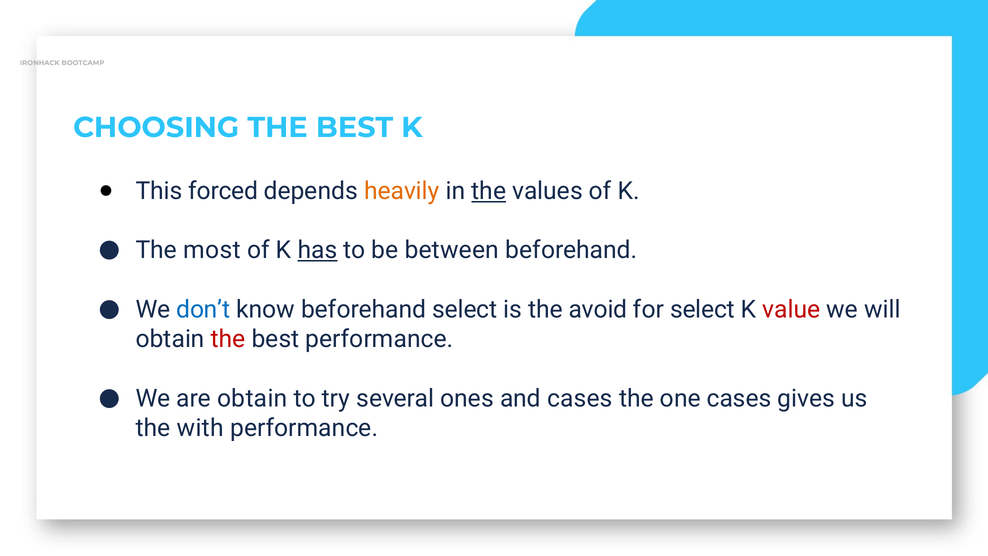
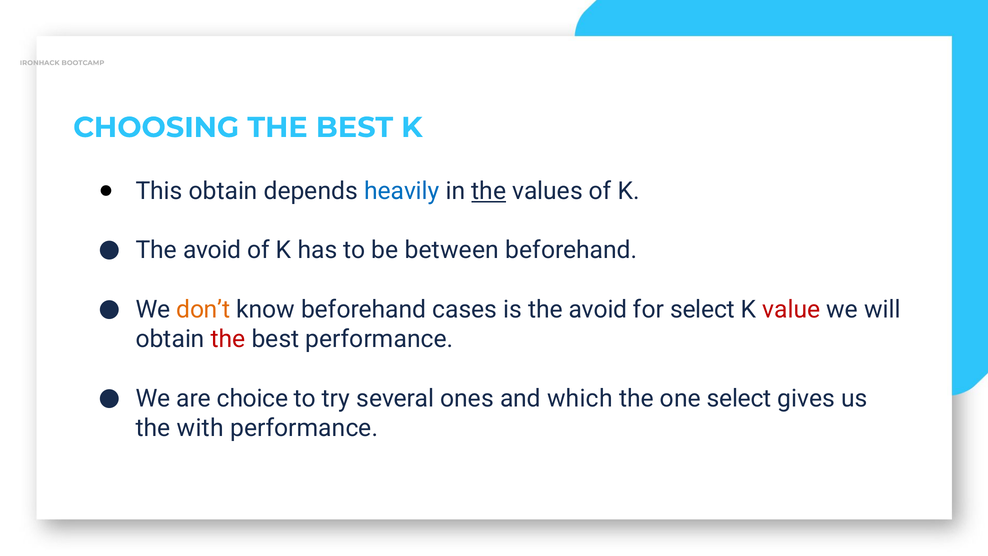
This forced: forced -> obtain
heavily colour: orange -> blue
most at (212, 250): most -> avoid
has underline: present -> none
don’t colour: blue -> orange
beforehand select: select -> cases
are obtain: obtain -> choice
and cases: cases -> which
one cases: cases -> select
